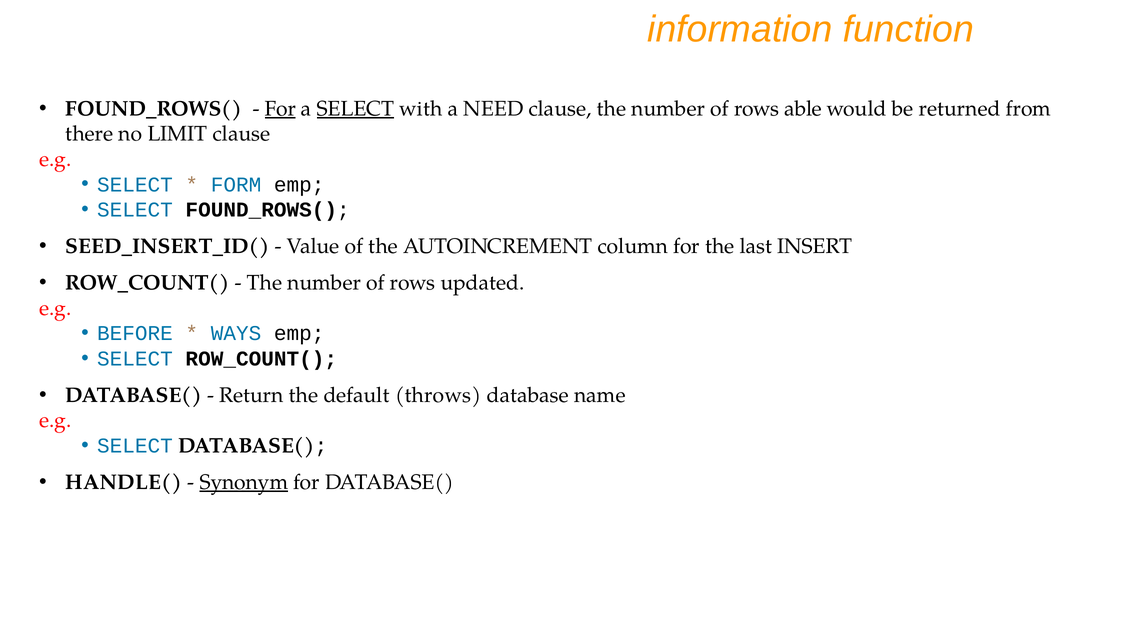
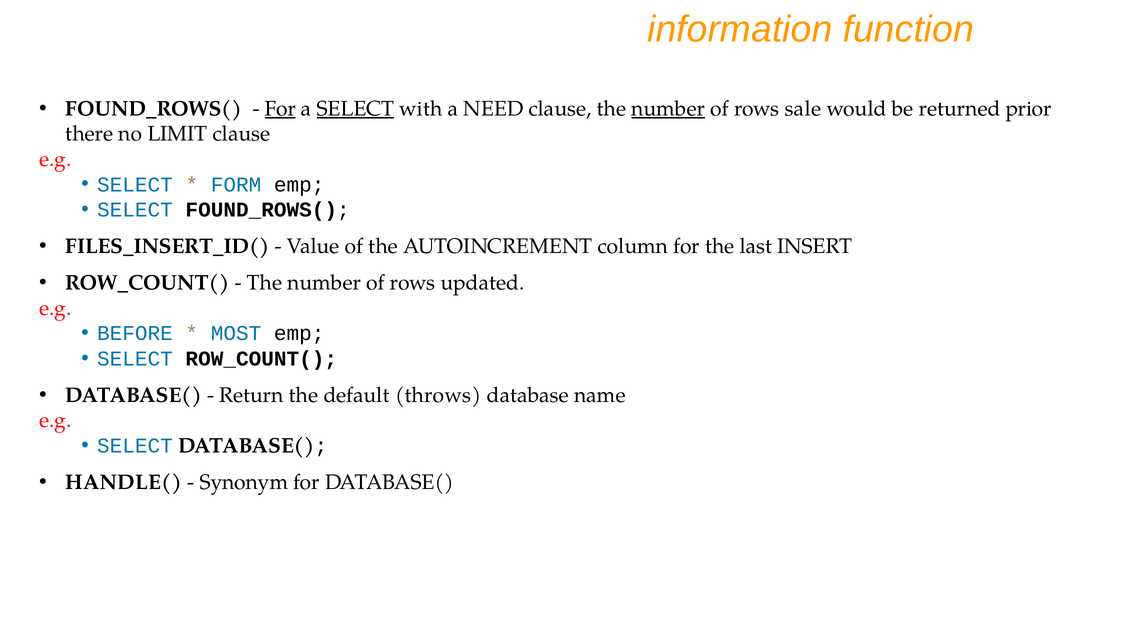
number at (668, 109) underline: none -> present
able: able -> sale
from: from -> prior
SEED_INSERT_ID(: SEED_INSERT_ID( -> FILES_INSERT_ID(
WAYS: WAYS -> MOST
Synonym underline: present -> none
